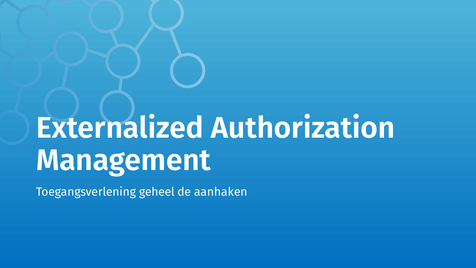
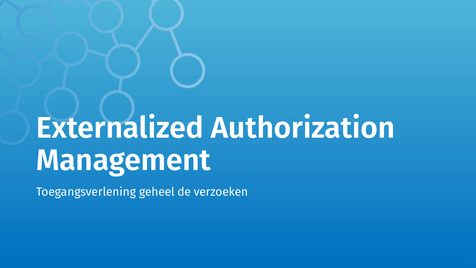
aanhaken: aanhaken -> verzoeken
